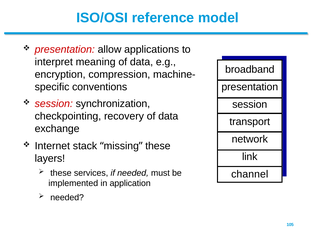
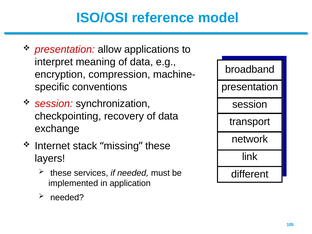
channel: channel -> different
